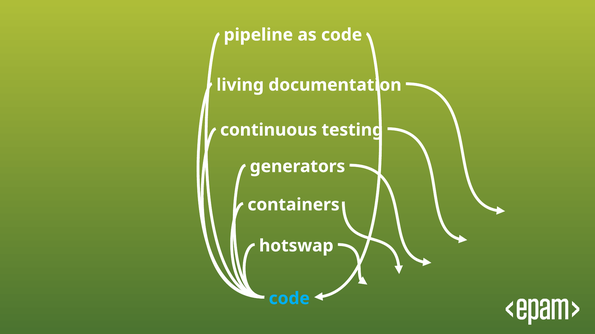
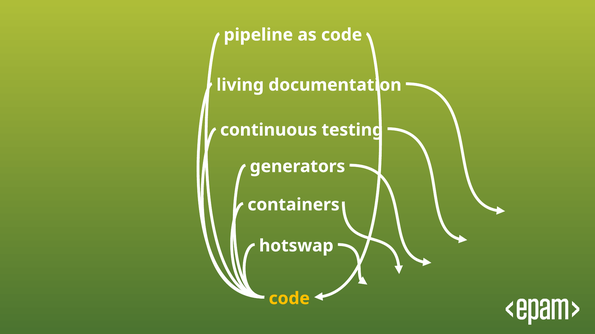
code at (289, 299) colour: light blue -> yellow
